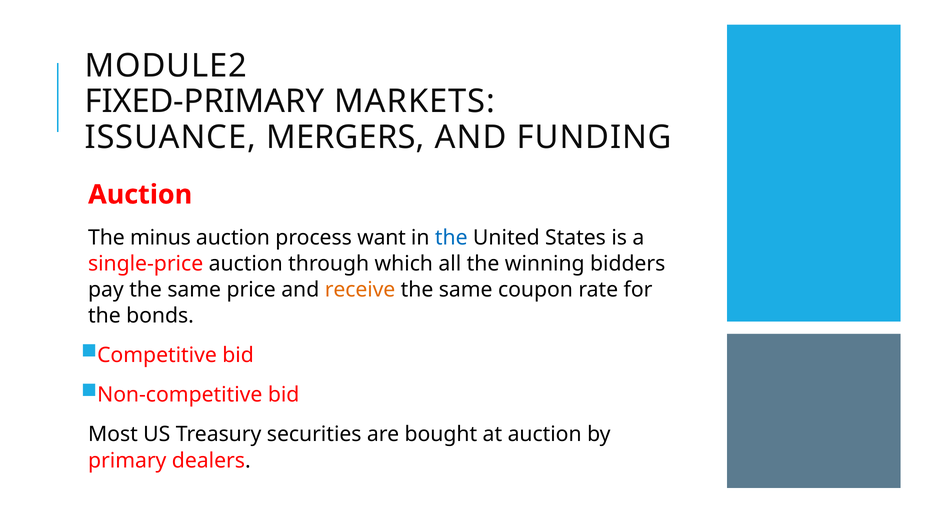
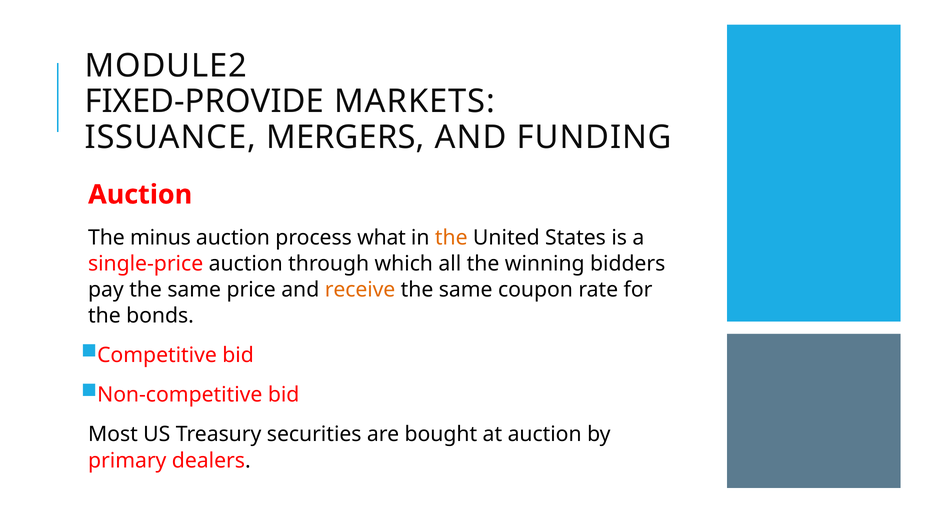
FIXED-PRIMARY: FIXED-PRIMARY -> FIXED-PROVIDE
want: want -> what
the at (451, 237) colour: blue -> orange
